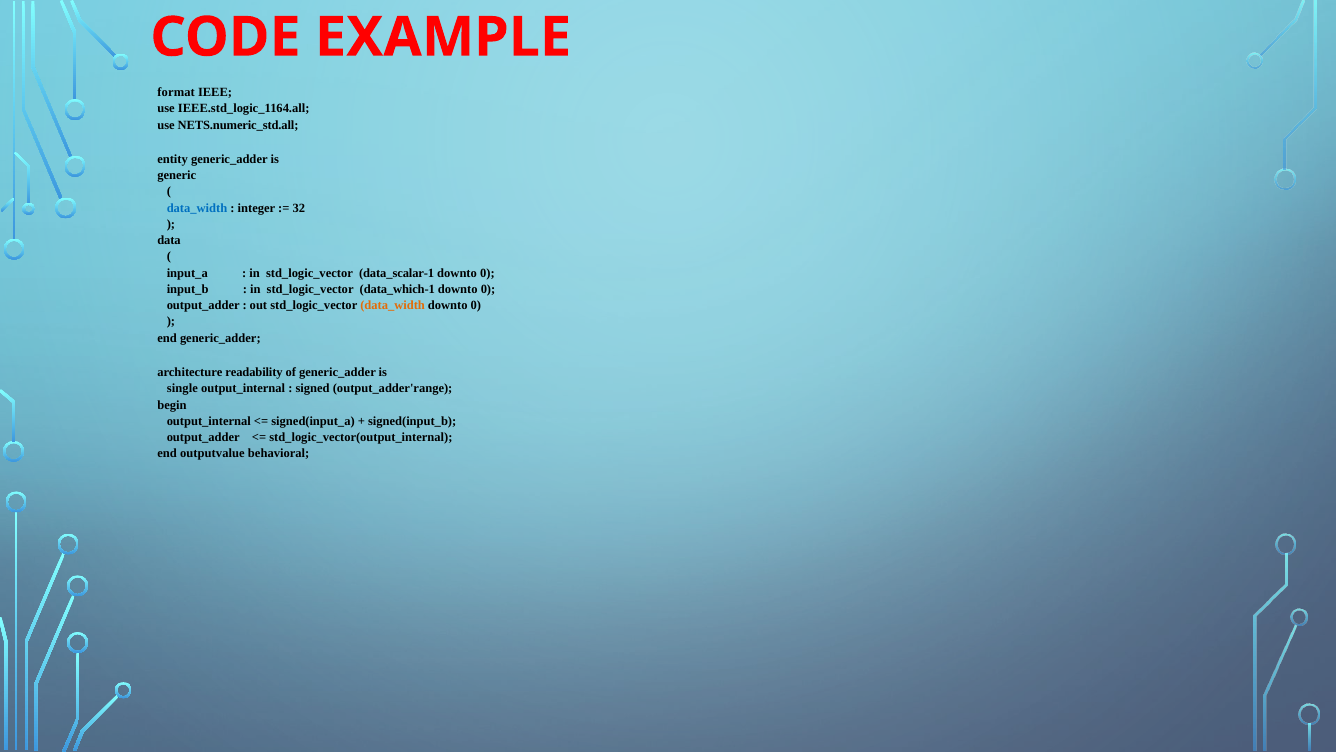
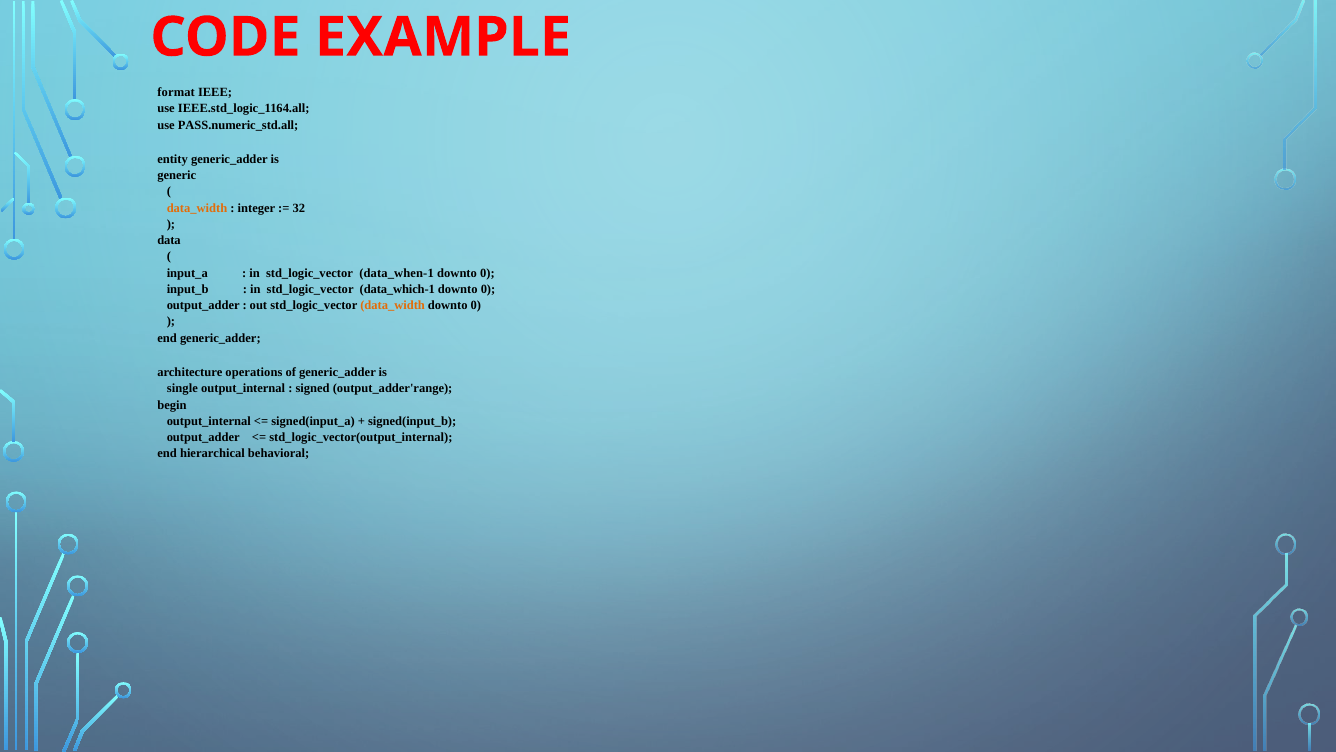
NETS.numeric_std.all: NETS.numeric_std.all -> PASS.numeric_std.all
data_width at (197, 208) colour: blue -> orange
data_scalar-1: data_scalar-1 -> data_when-1
readability: readability -> operations
outputvalue: outputvalue -> hierarchical
